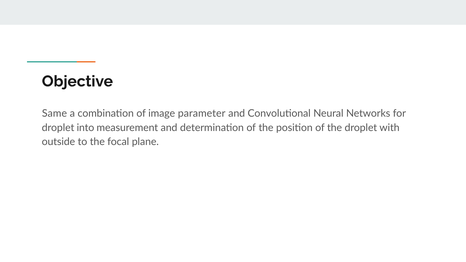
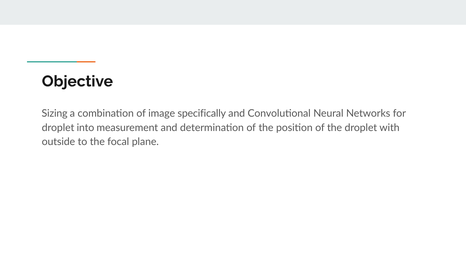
Same: Same -> Sizing
parameter: parameter -> specifically
